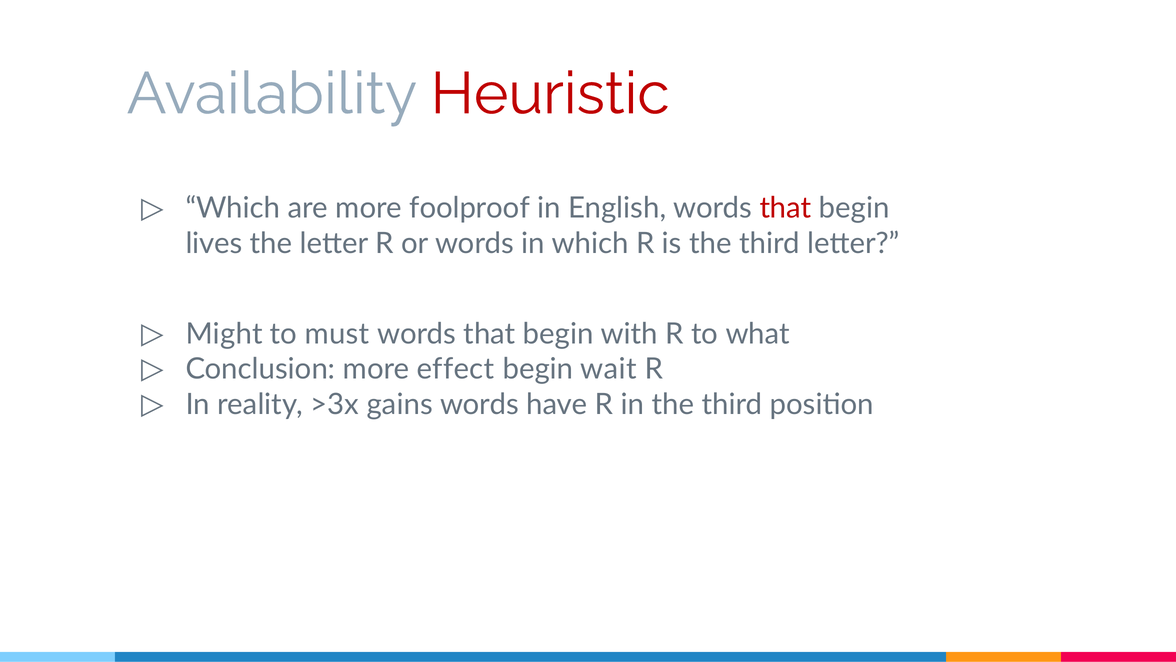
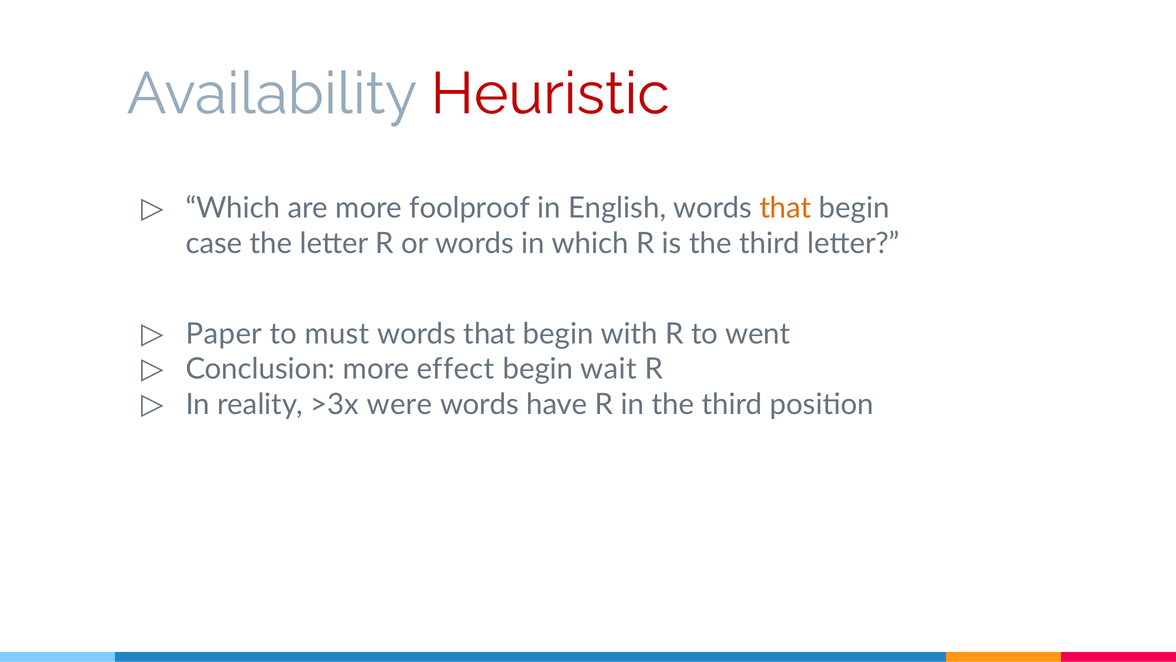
that at (785, 208) colour: red -> orange
lives: lives -> case
Might: Might -> Paper
what: what -> went
gains: gains -> were
